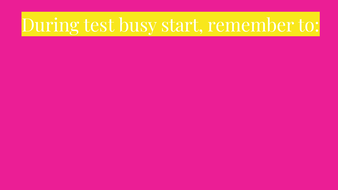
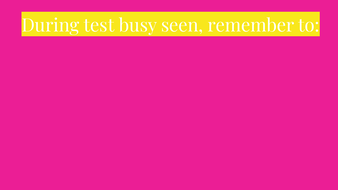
start: start -> seen
